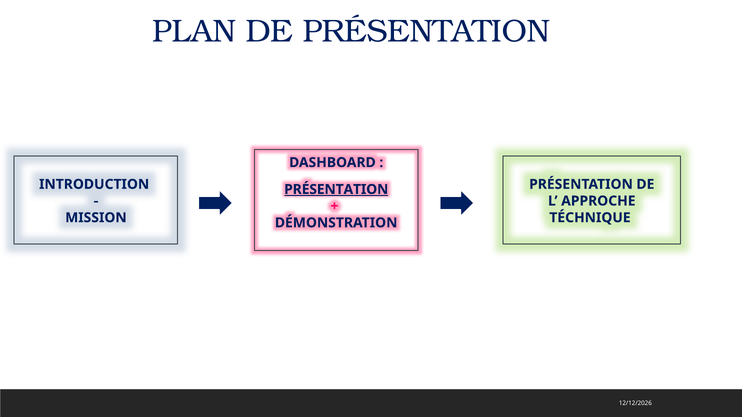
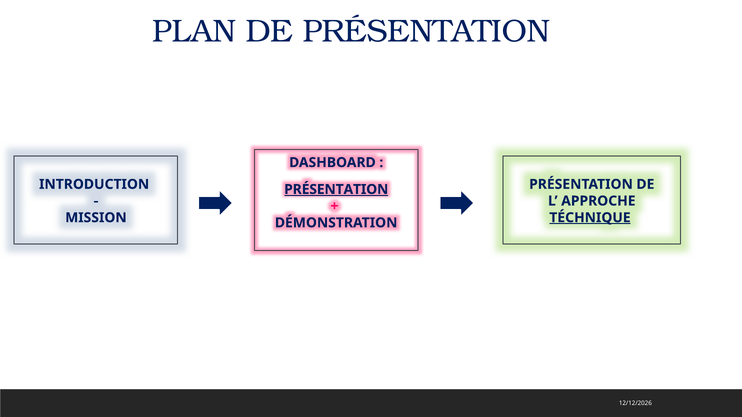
TÉCHNIQUE underline: none -> present
